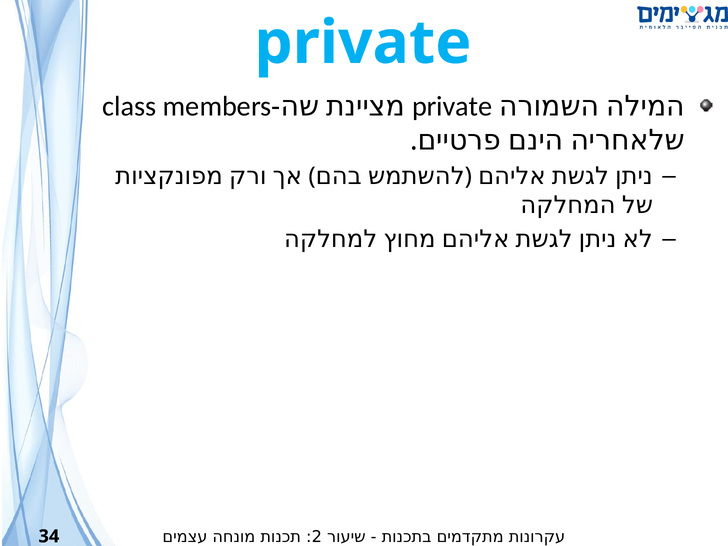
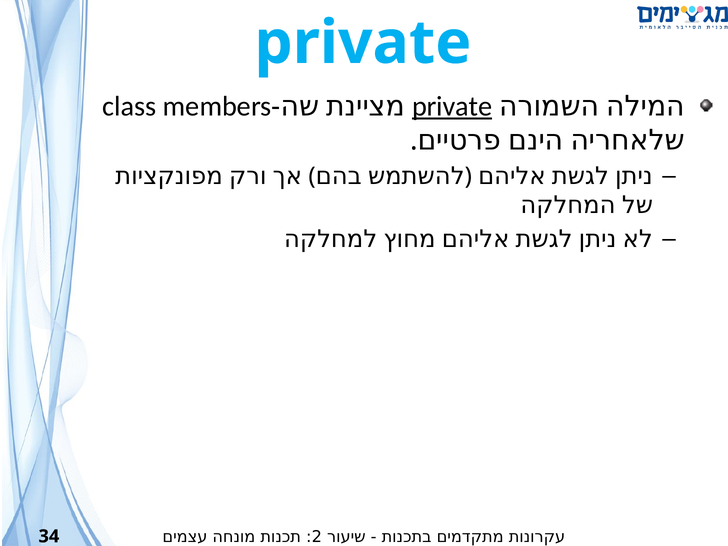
private at (452, 106) underline: none -> present
